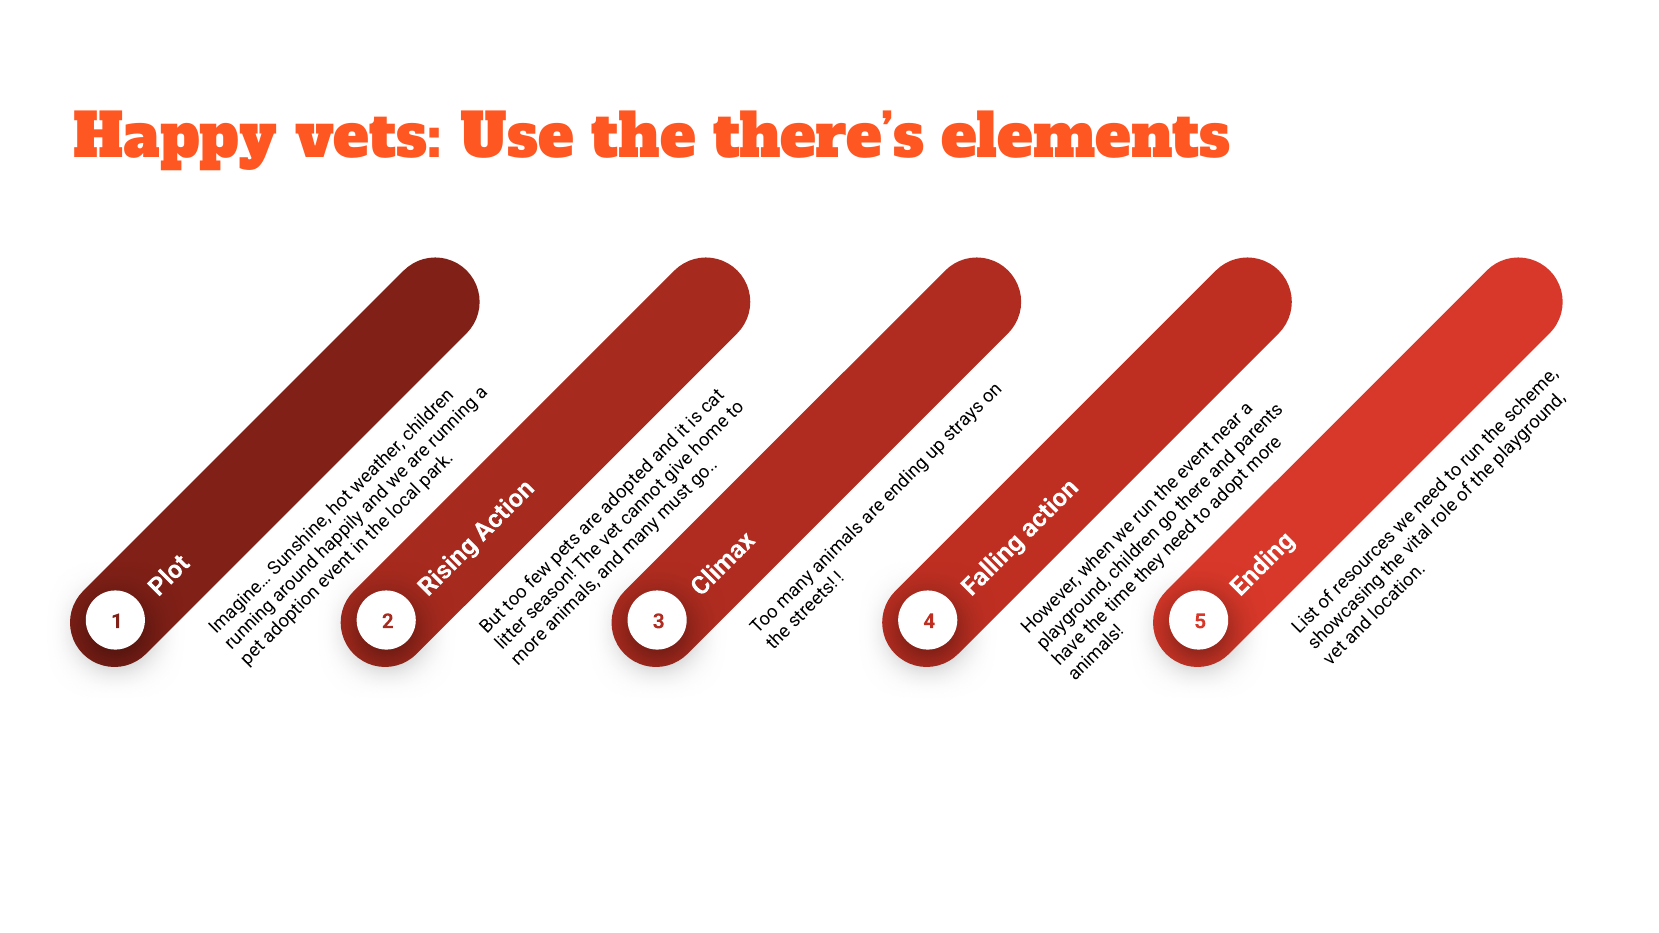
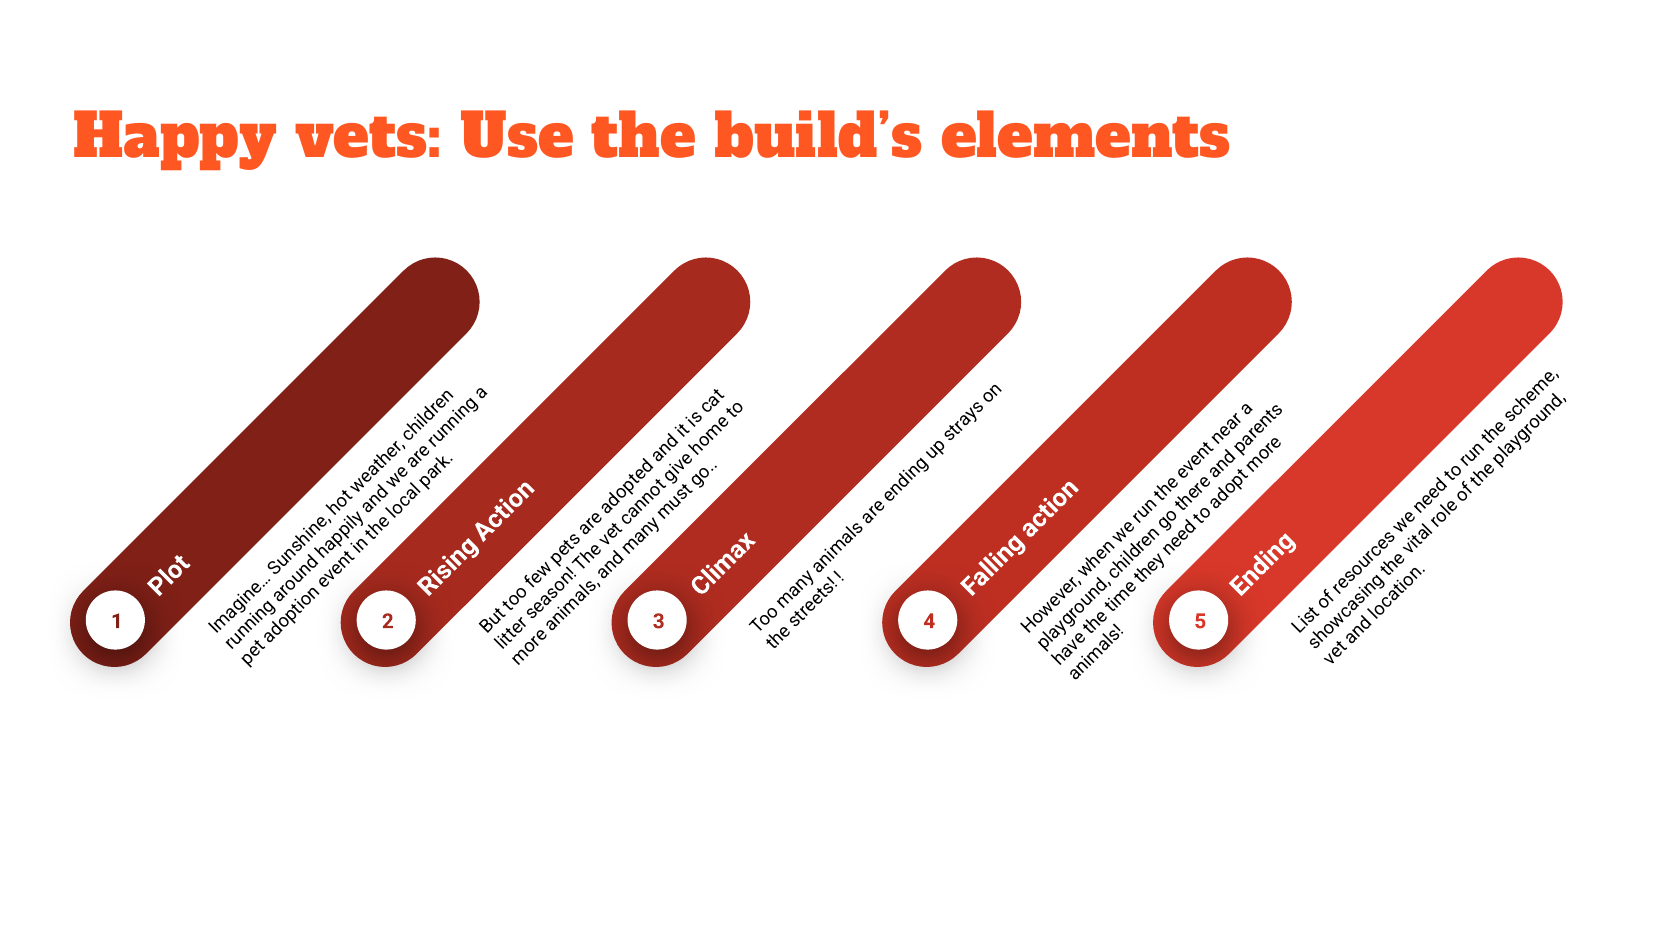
there’s: there’s -> build’s
